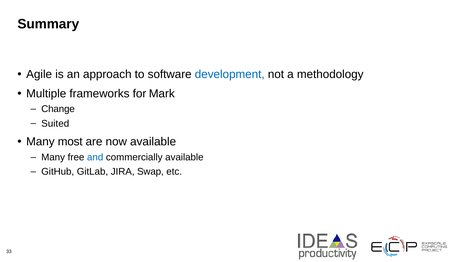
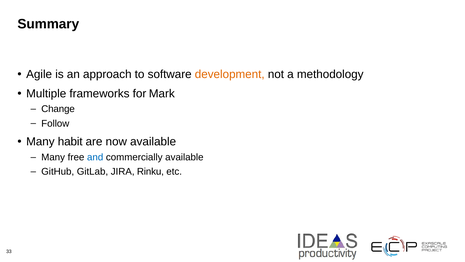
development colour: blue -> orange
Suited: Suited -> Follow
most: most -> habit
Swap: Swap -> Rinku
